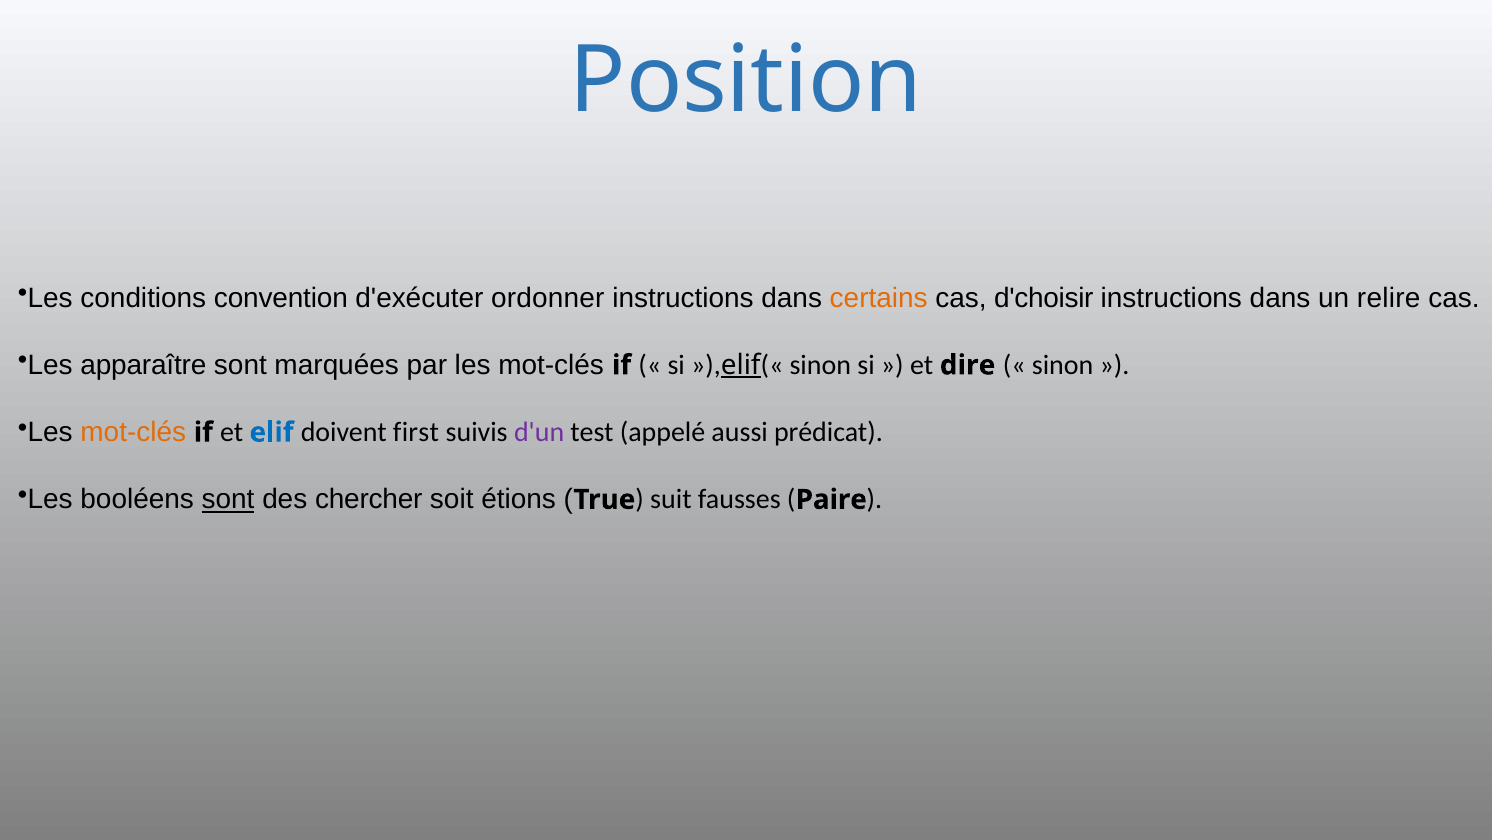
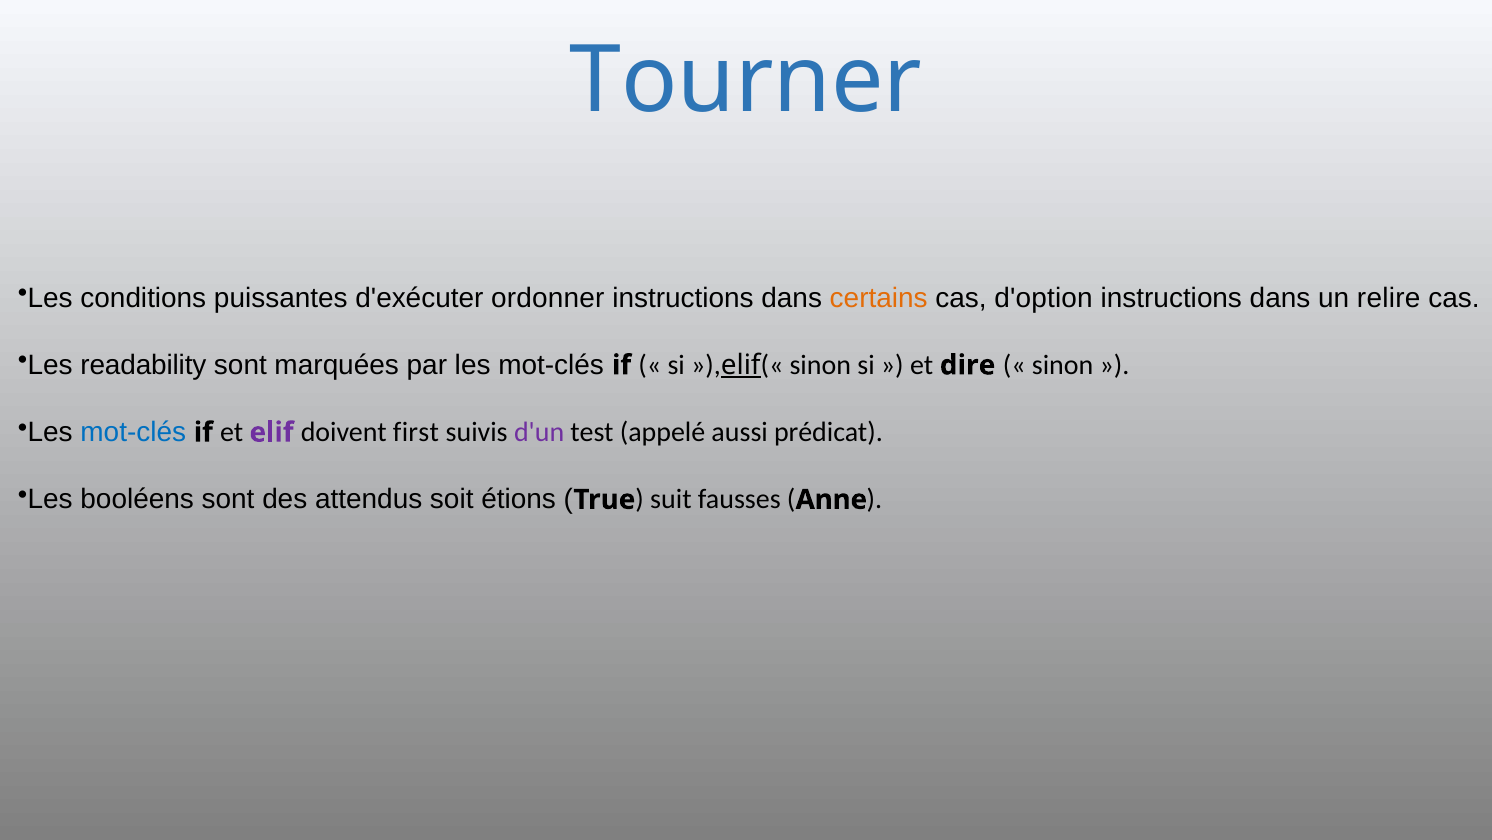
Position: Position -> Tourner
convention: convention -> puissantes
d'choisir: d'choisir -> d'option
apparaître: apparaître -> readability
mot-clés at (133, 432) colour: orange -> blue
elif at (272, 432) colour: blue -> purple
sont at (228, 499) underline: present -> none
chercher: chercher -> attendus
Paire: Paire -> Anne
